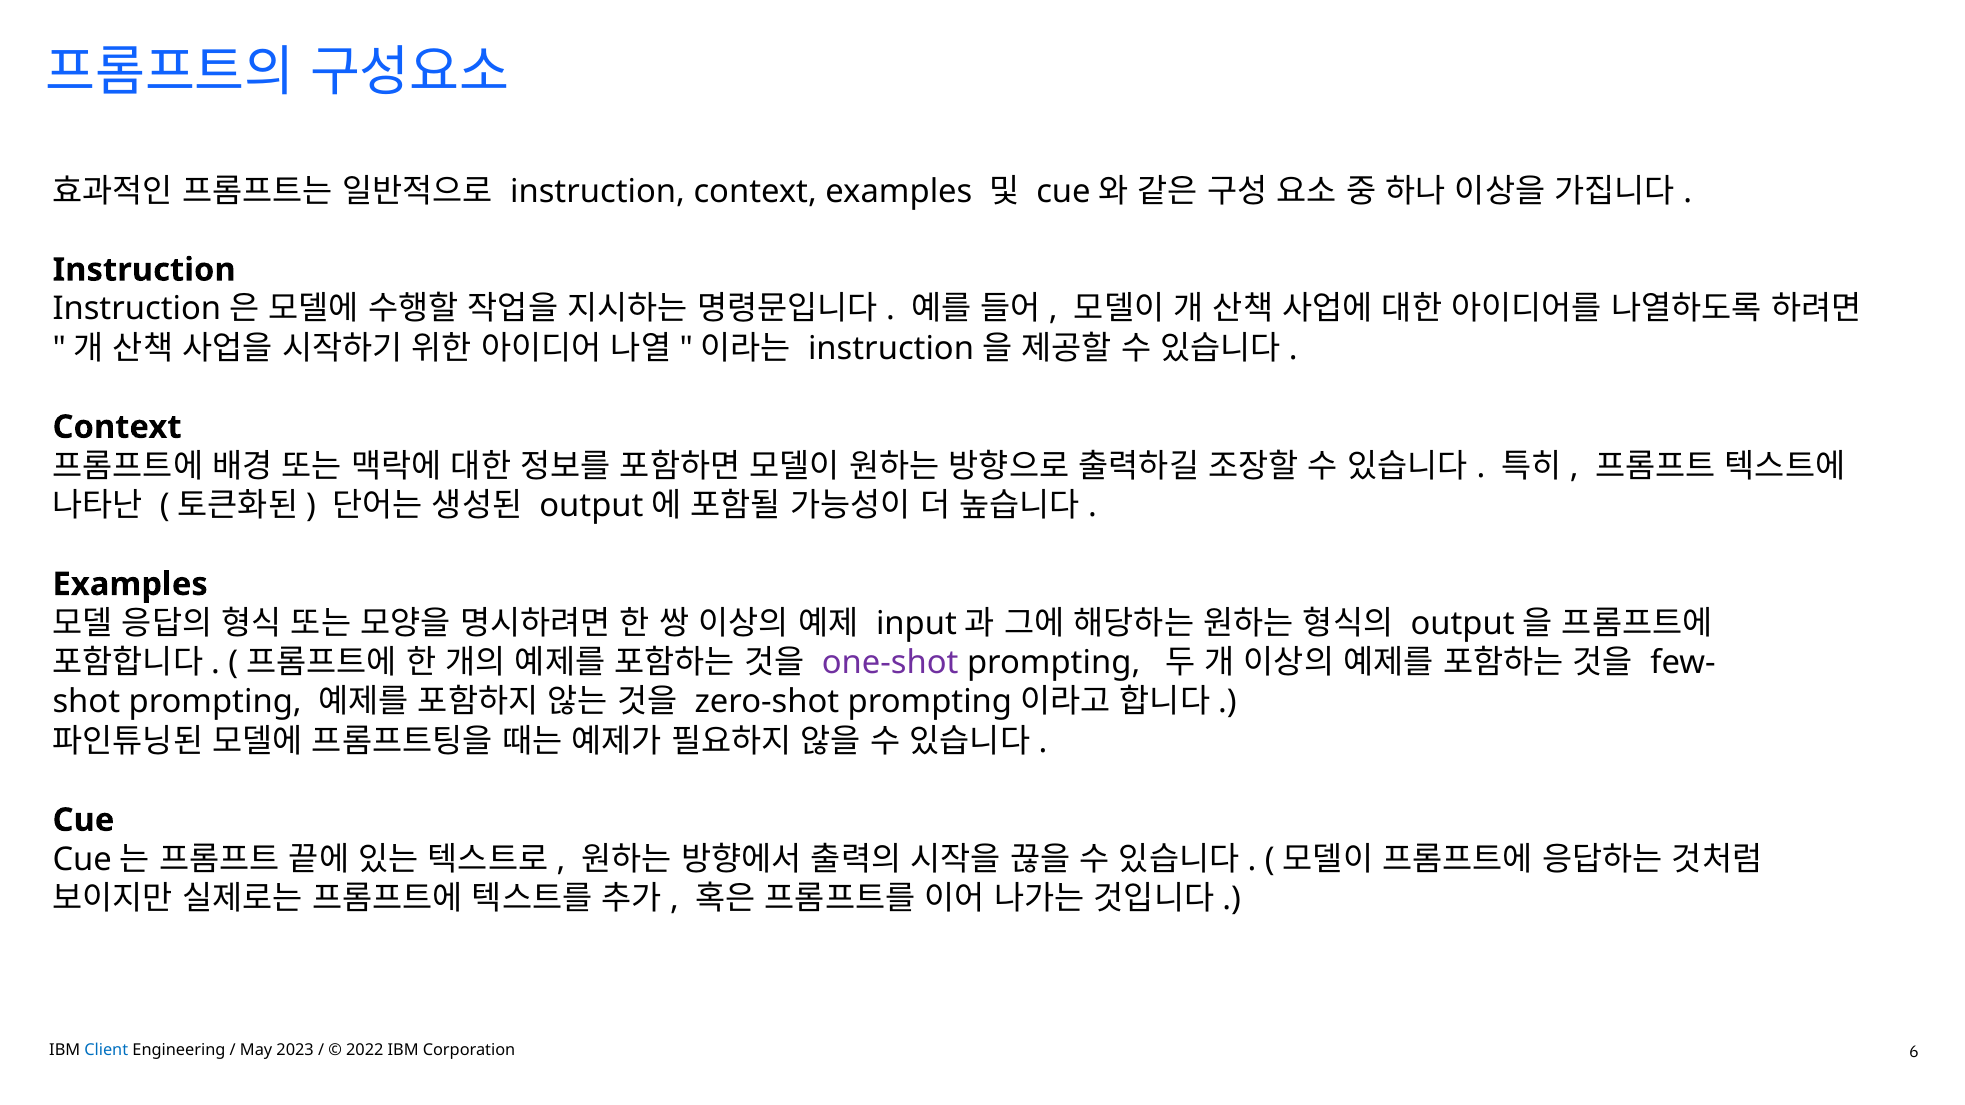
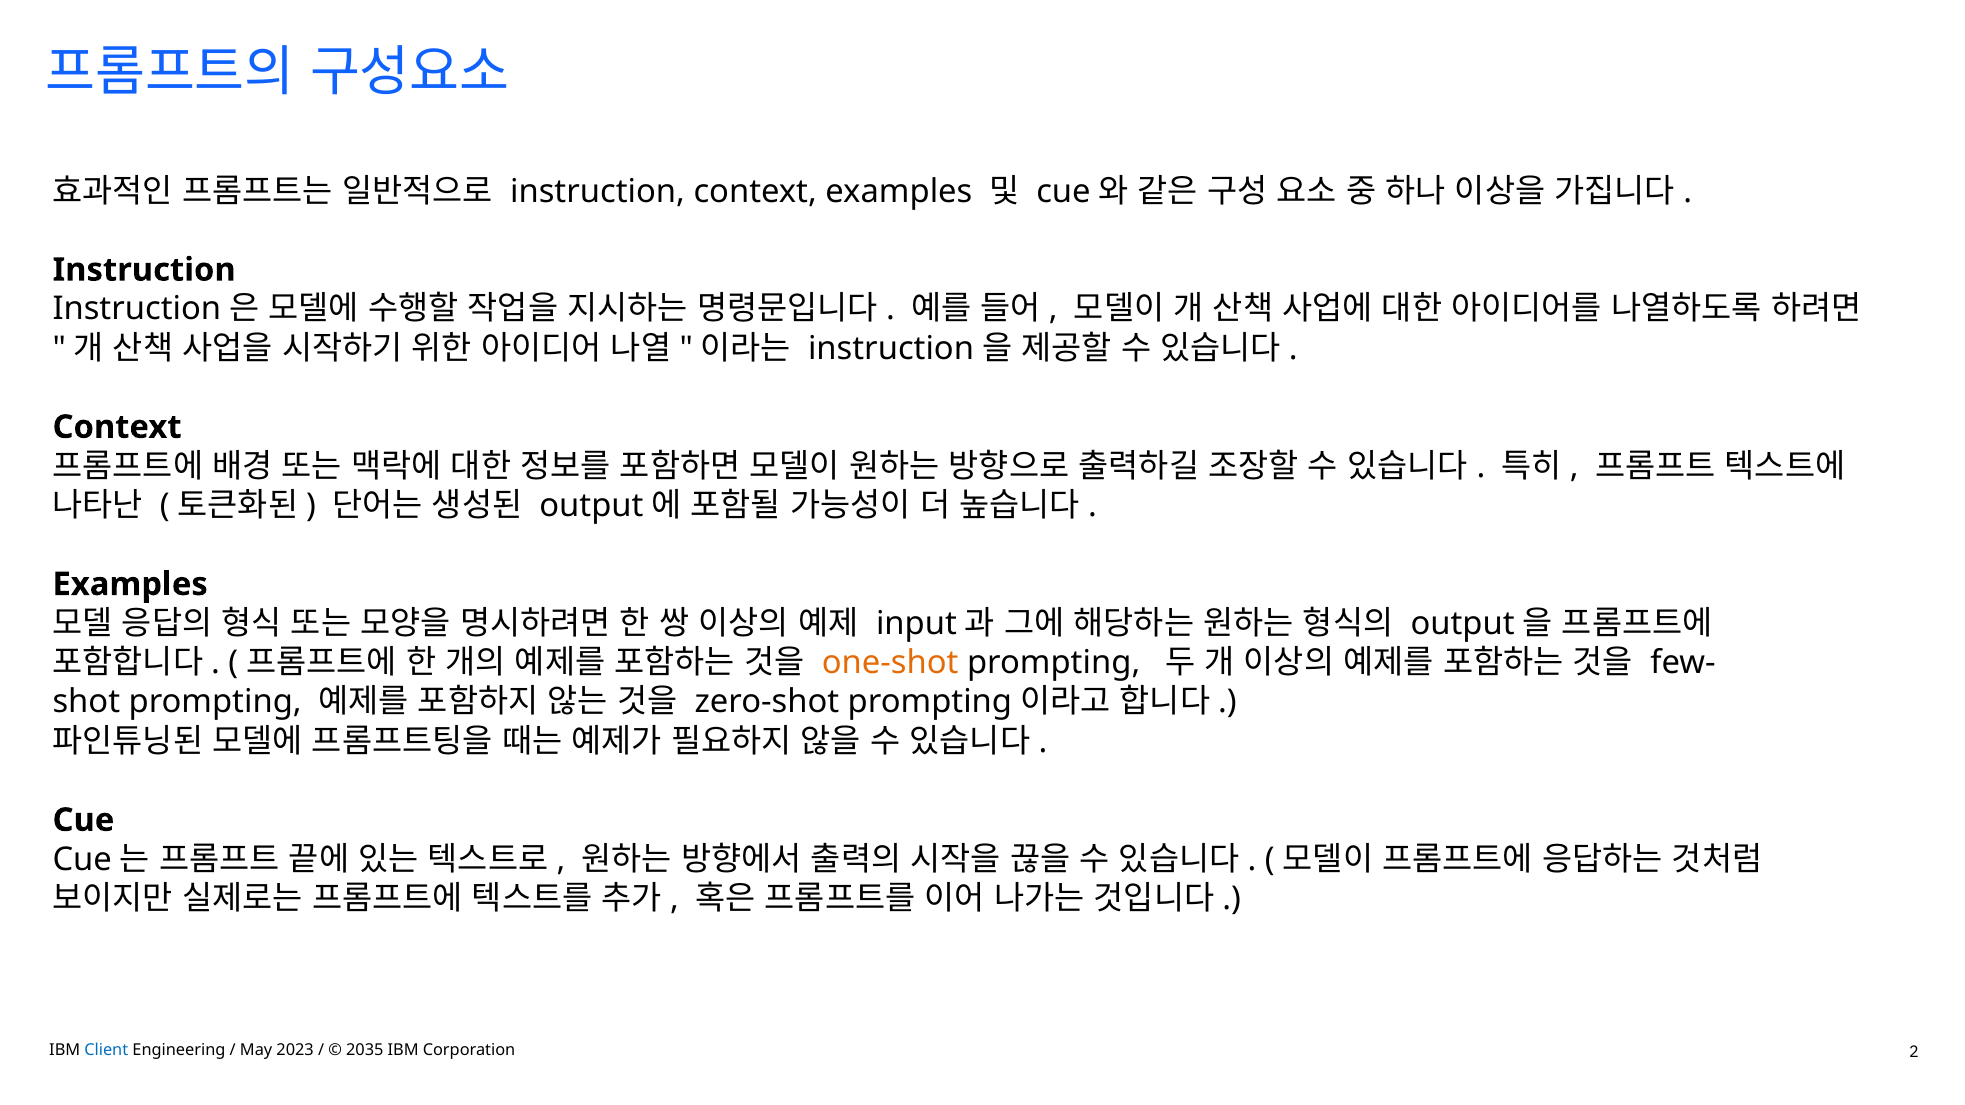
one-shot colour: purple -> orange
2022: 2022 -> 2035
6: 6 -> 2
